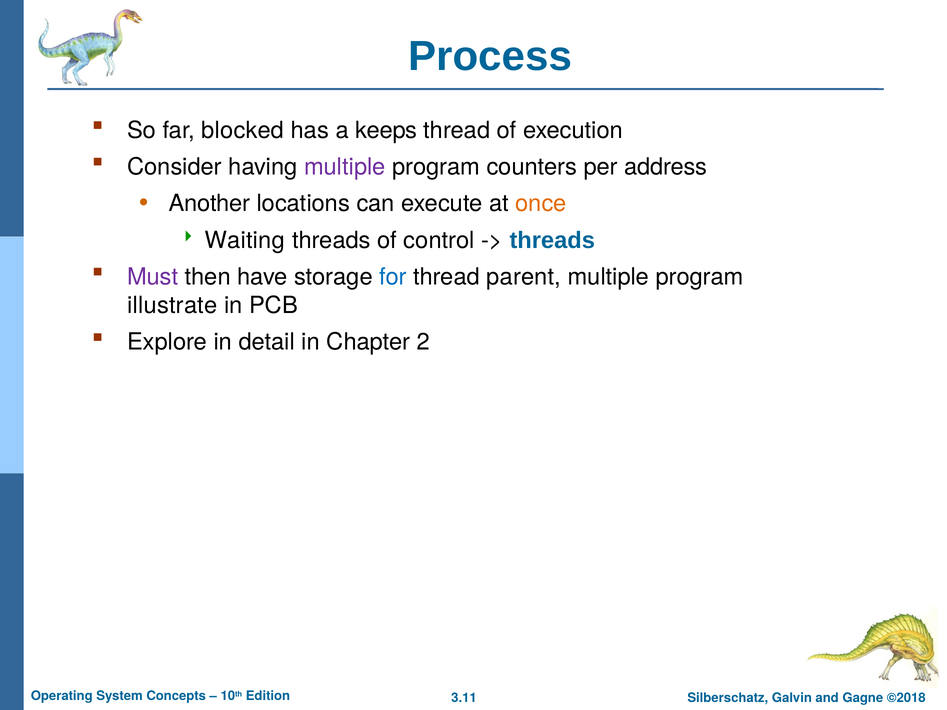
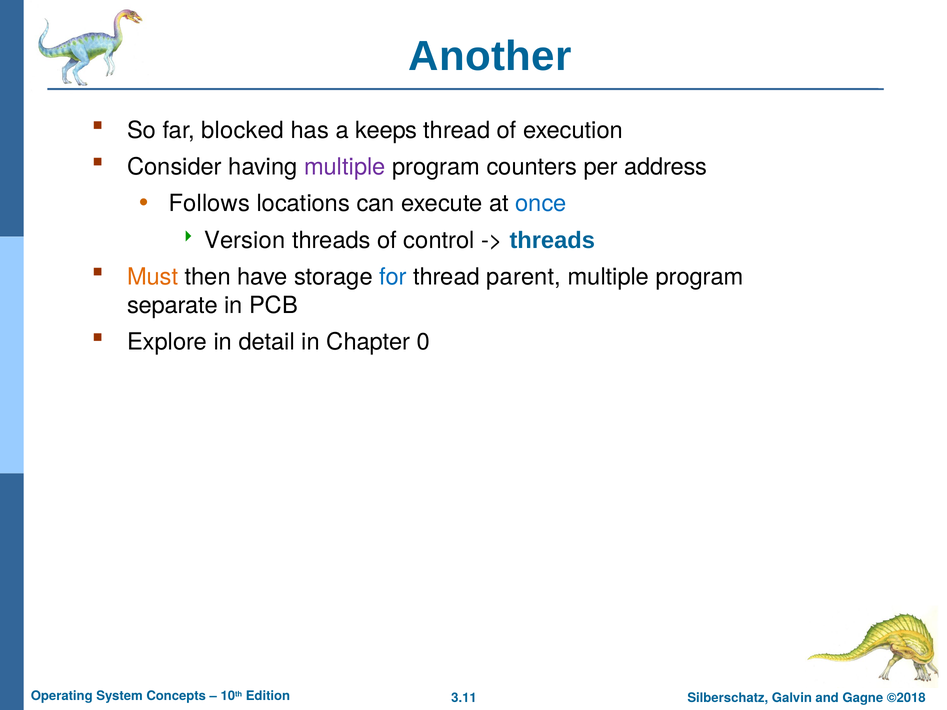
Process: Process -> Another
Another: Another -> Follows
once colour: orange -> blue
Waiting: Waiting -> Version
Must colour: purple -> orange
illustrate: illustrate -> separate
2: 2 -> 0
